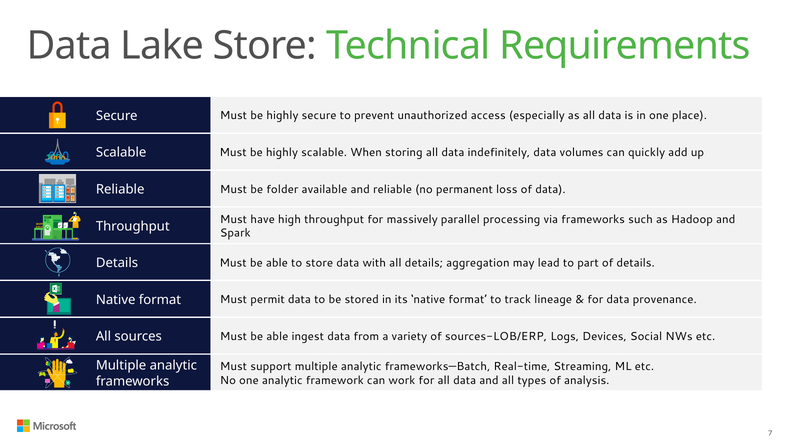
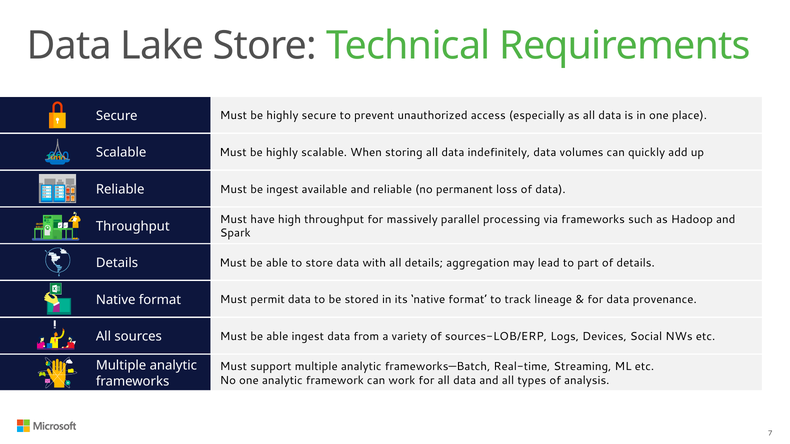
be folder: folder -> ingest
